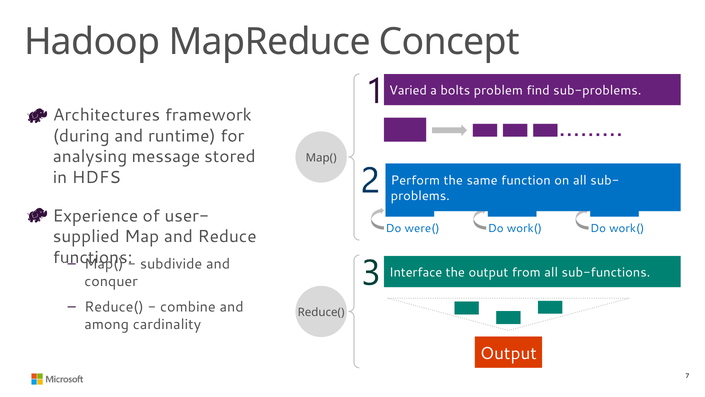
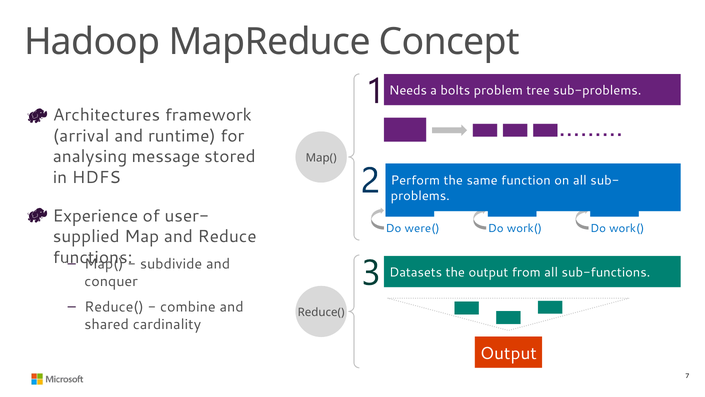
Varied: Varied -> Needs
find: find -> tree
during: during -> arrival
Interface: Interface -> Datasets
among: among -> shared
